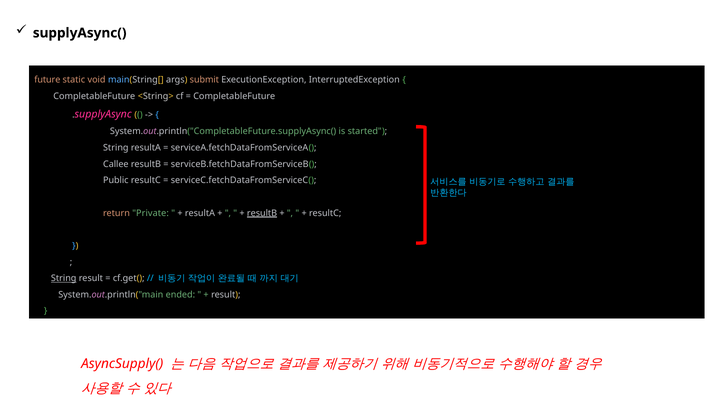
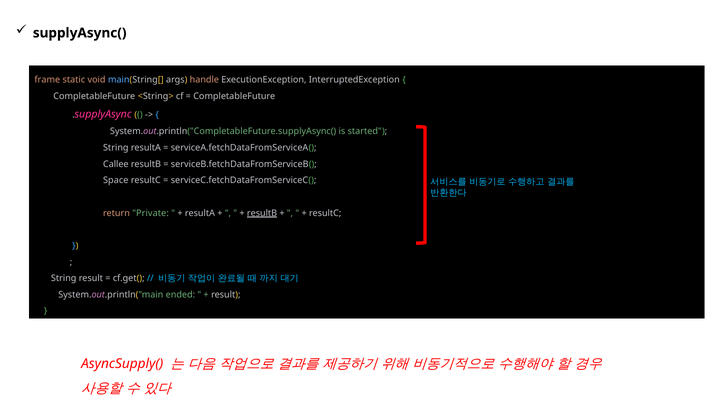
future: future -> frame
submit: submit -> handle
Public: Public -> Space
String at (64, 279) underline: present -> none
